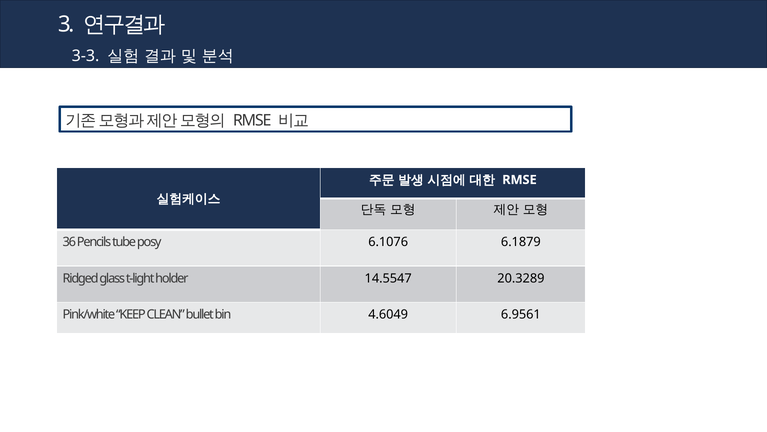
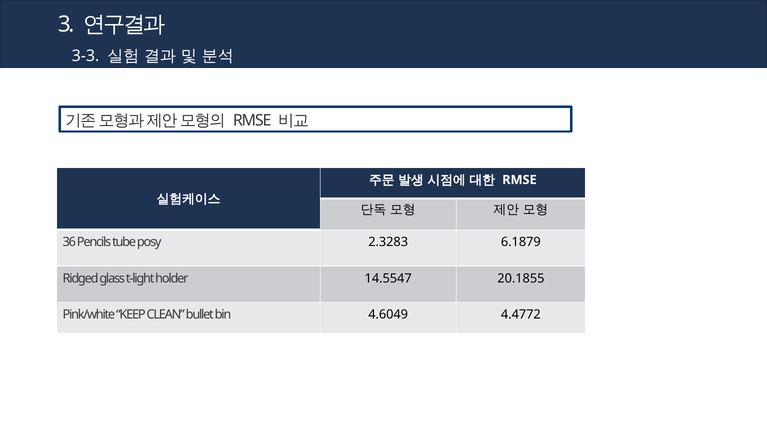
6.1076: 6.1076 -> 2.3283
20.3289: 20.3289 -> 20.1855
6.9561: 6.9561 -> 4.4772
